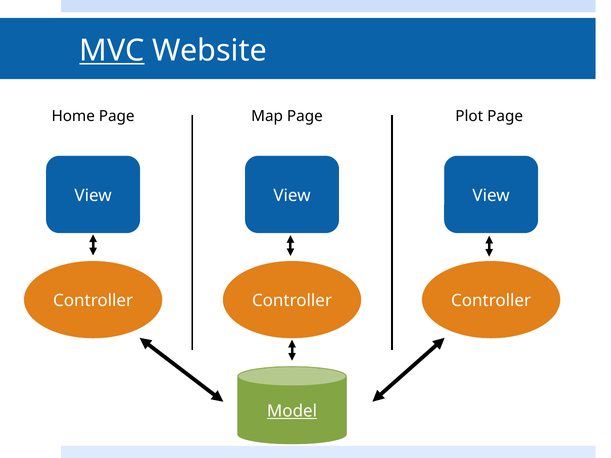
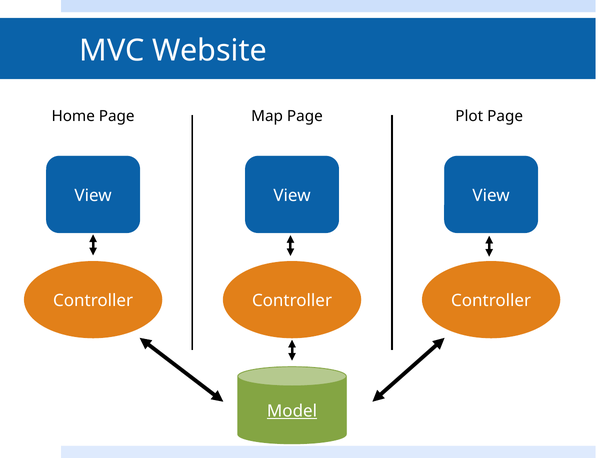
MVC underline: present -> none
